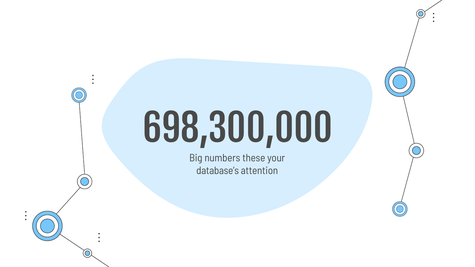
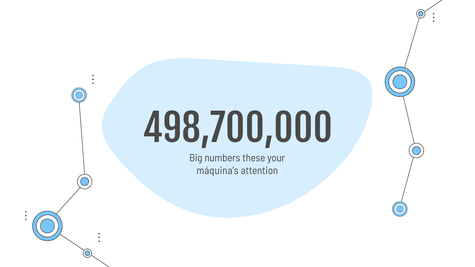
698,300,000: 698,300,000 -> 498,700,000
database’s: database’s -> máquina’s
